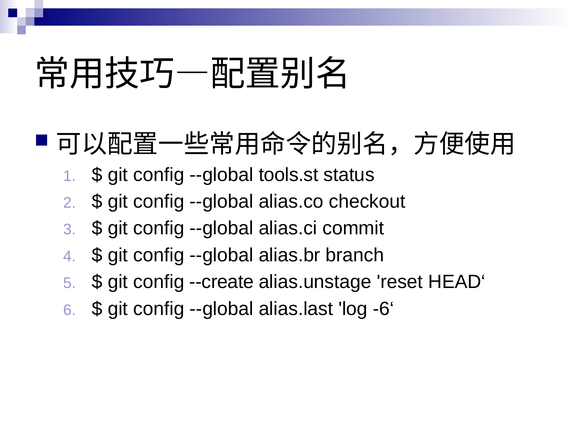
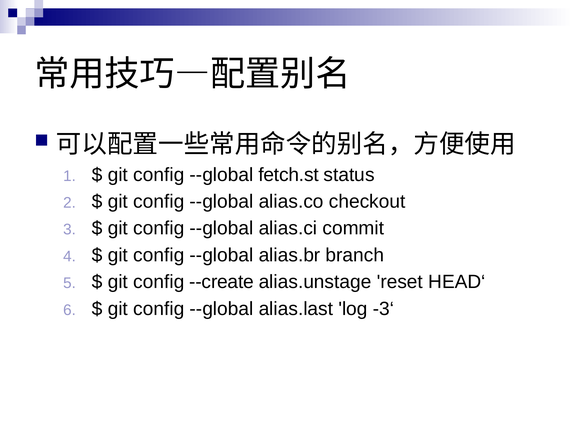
tools.st: tools.st -> fetch.st
-6‘: -6‘ -> -3‘
